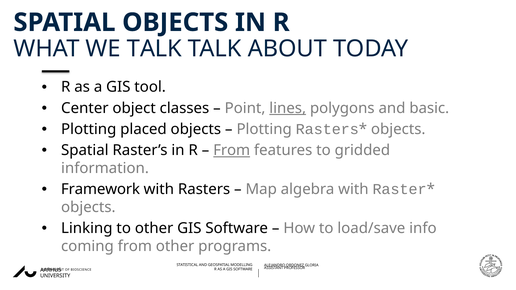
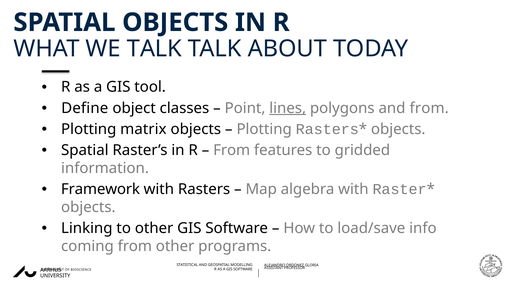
Center: Center -> Define
and basic: basic -> from
placed: placed -> matrix
From at (232, 150) underline: present -> none
